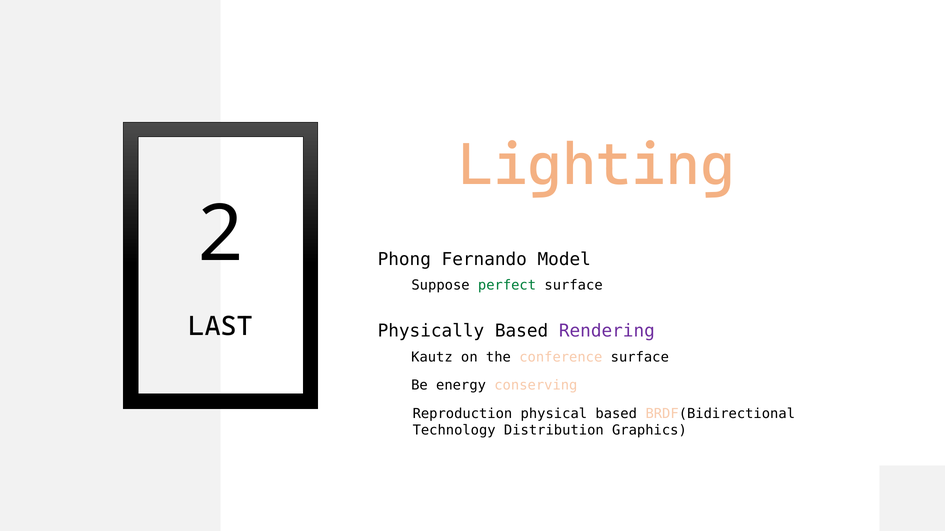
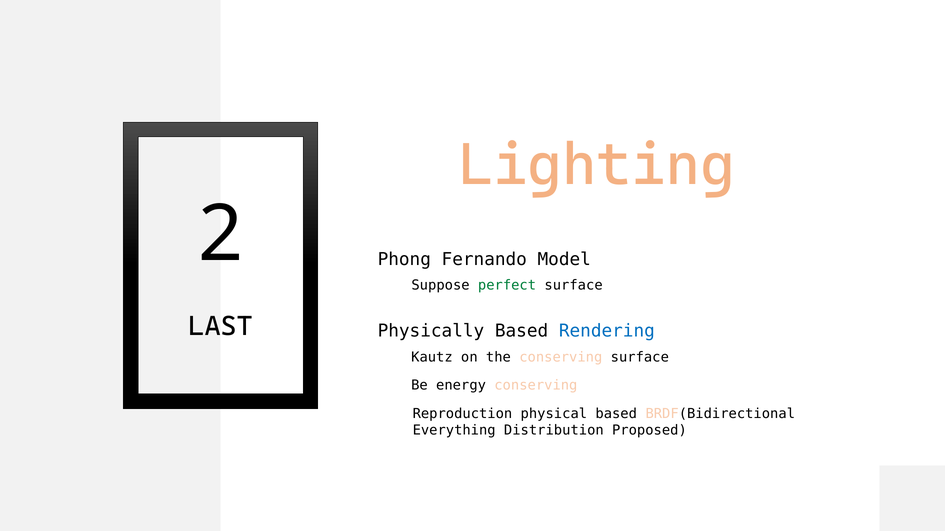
Rendering colour: purple -> blue
the conference: conference -> conserving
Technology: Technology -> Everything
Graphics: Graphics -> Proposed
